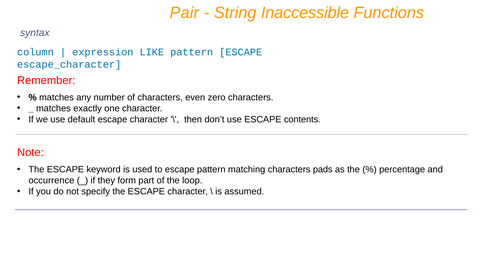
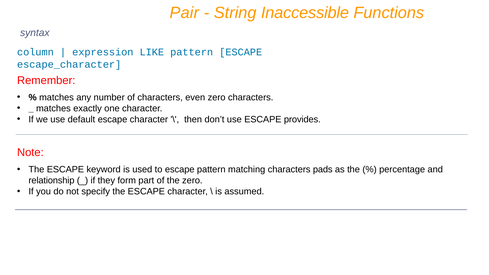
contents: contents -> provides
occurrence: occurrence -> relationship
the loop: loop -> zero
